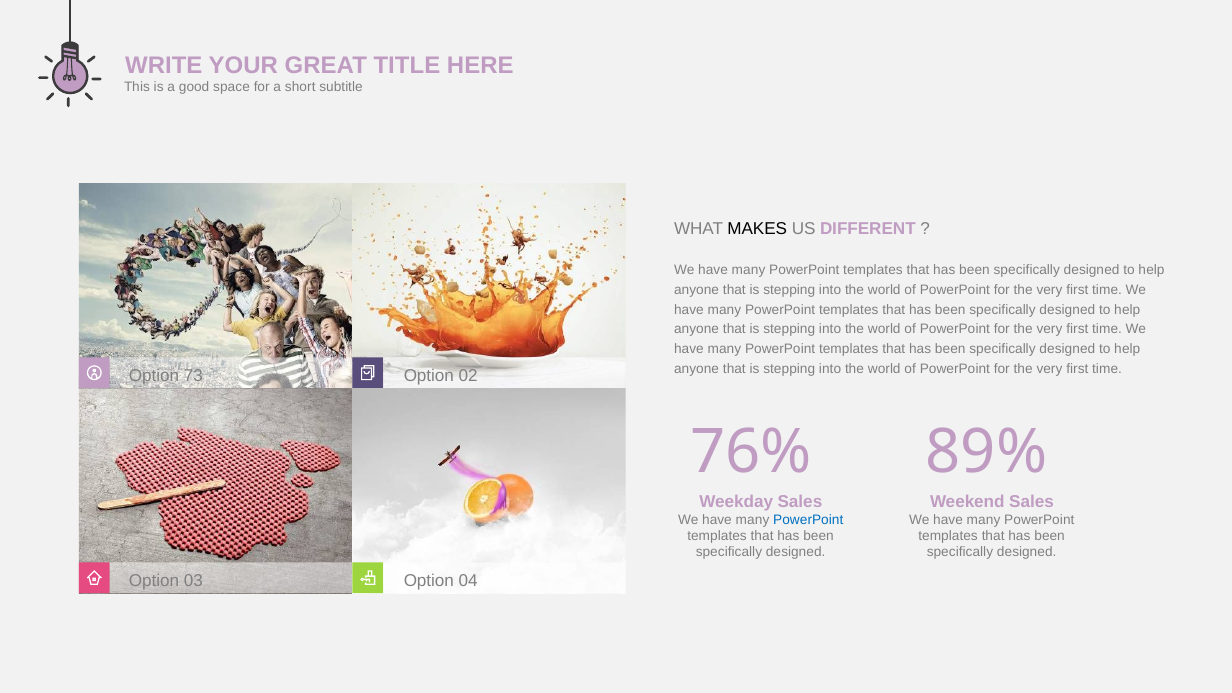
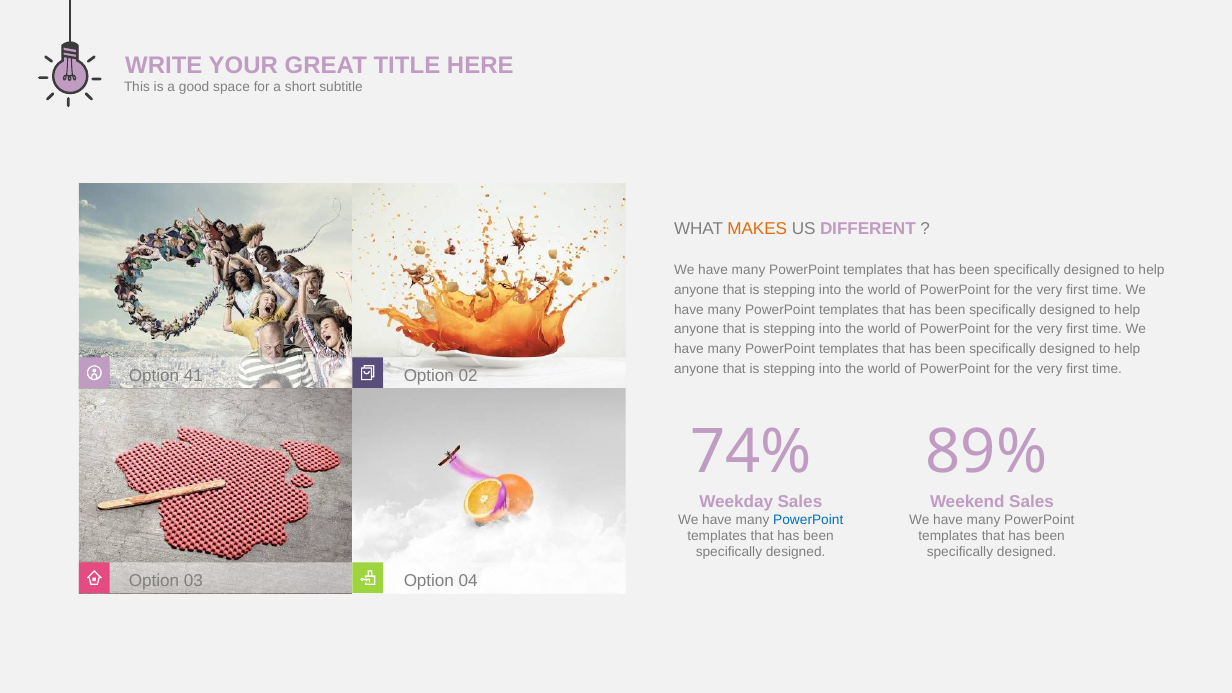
MAKES colour: black -> orange
73: 73 -> 41
76%: 76% -> 74%
